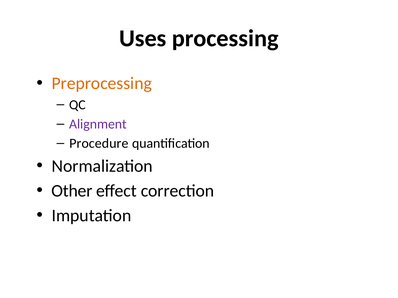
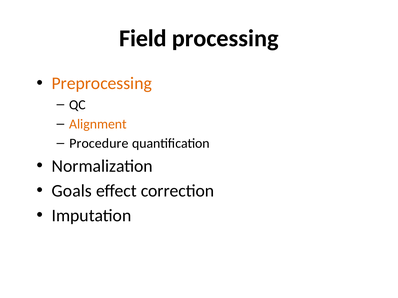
Uses: Uses -> Field
Alignment colour: purple -> orange
Other: Other -> Goals
